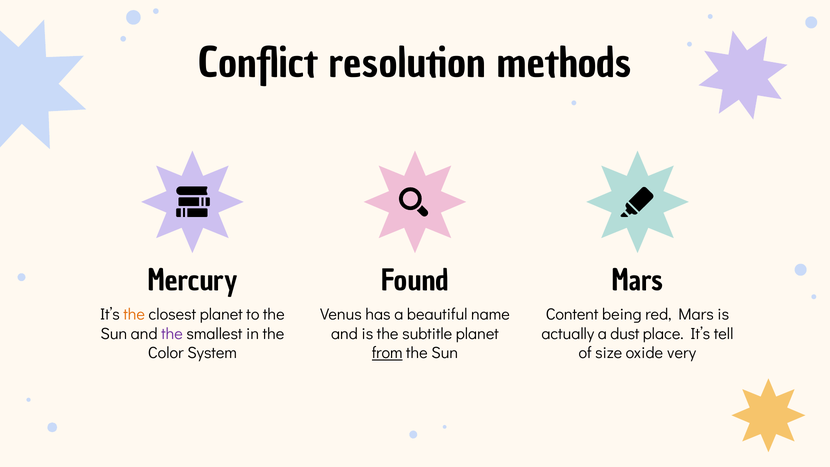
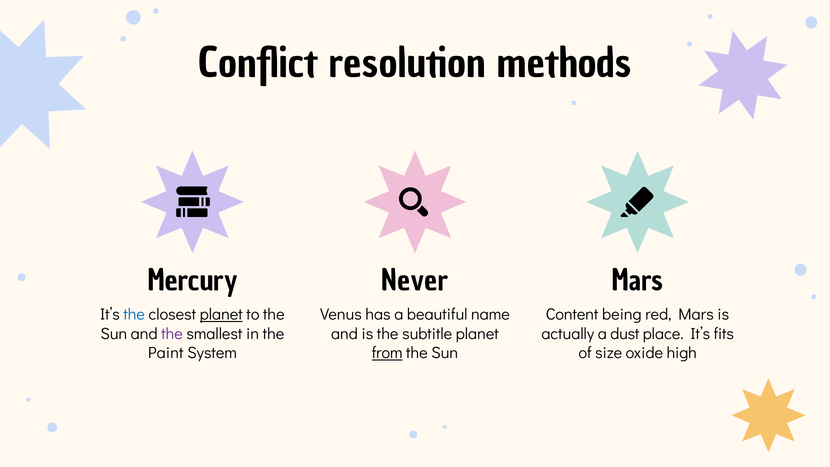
Found: Found -> Never
the at (134, 314) colour: orange -> blue
planet at (221, 314) underline: none -> present
tell: tell -> fits
Color: Color -> Paint
very: very -> high
